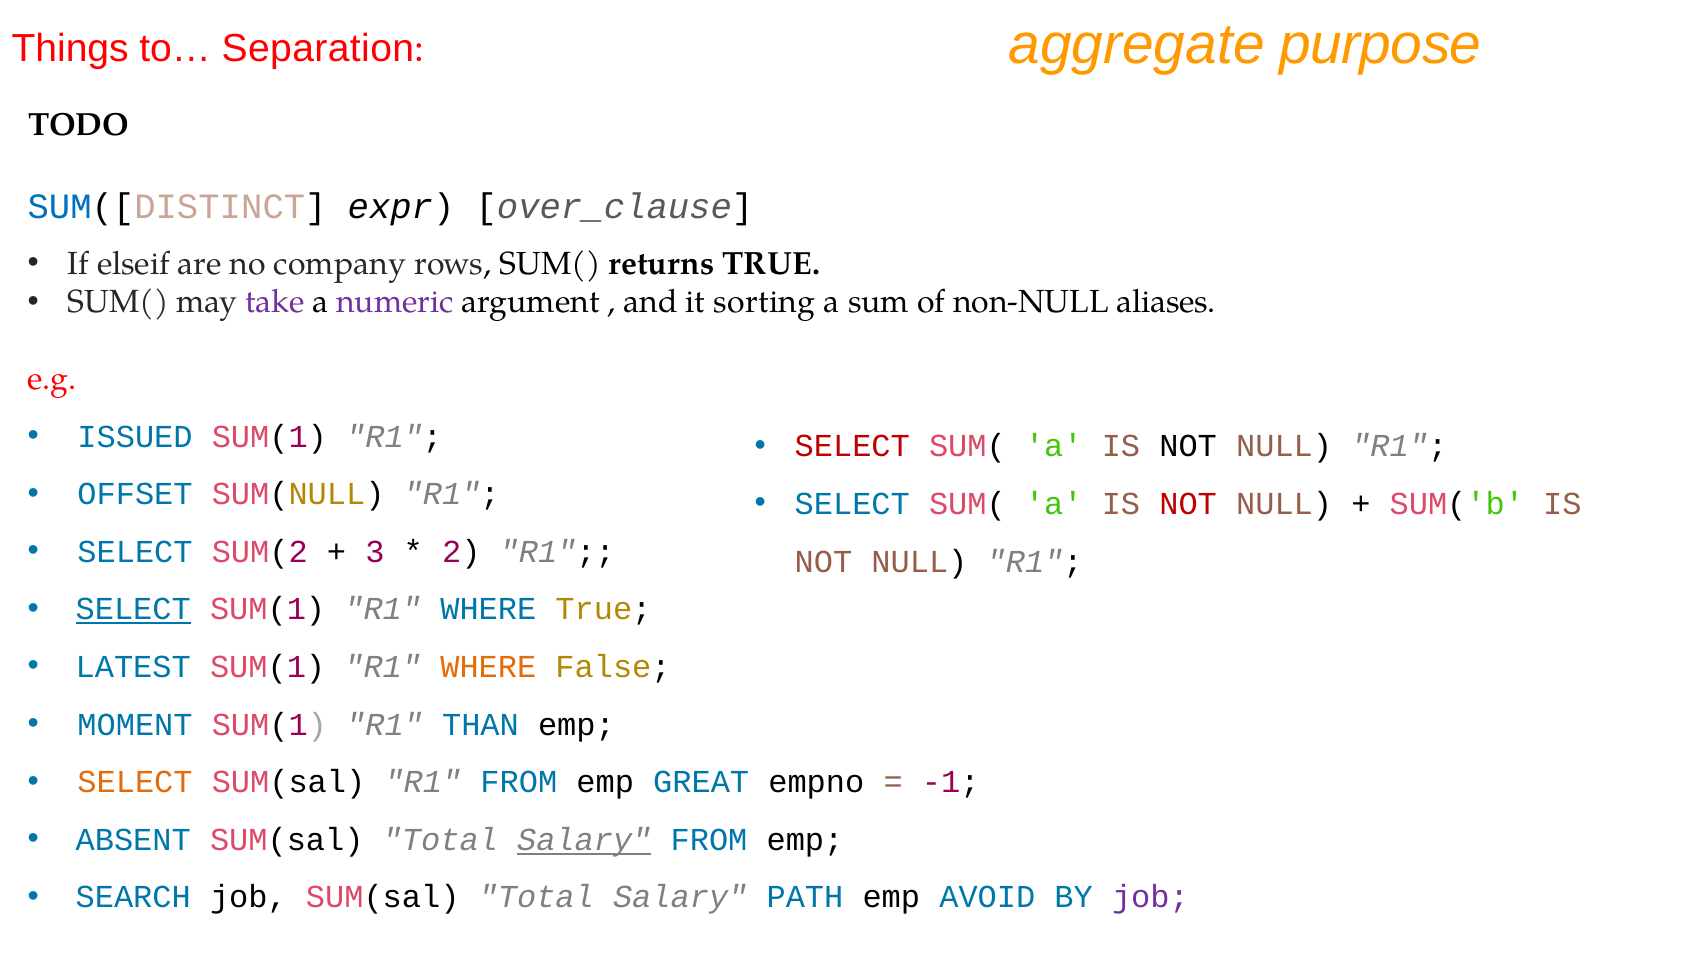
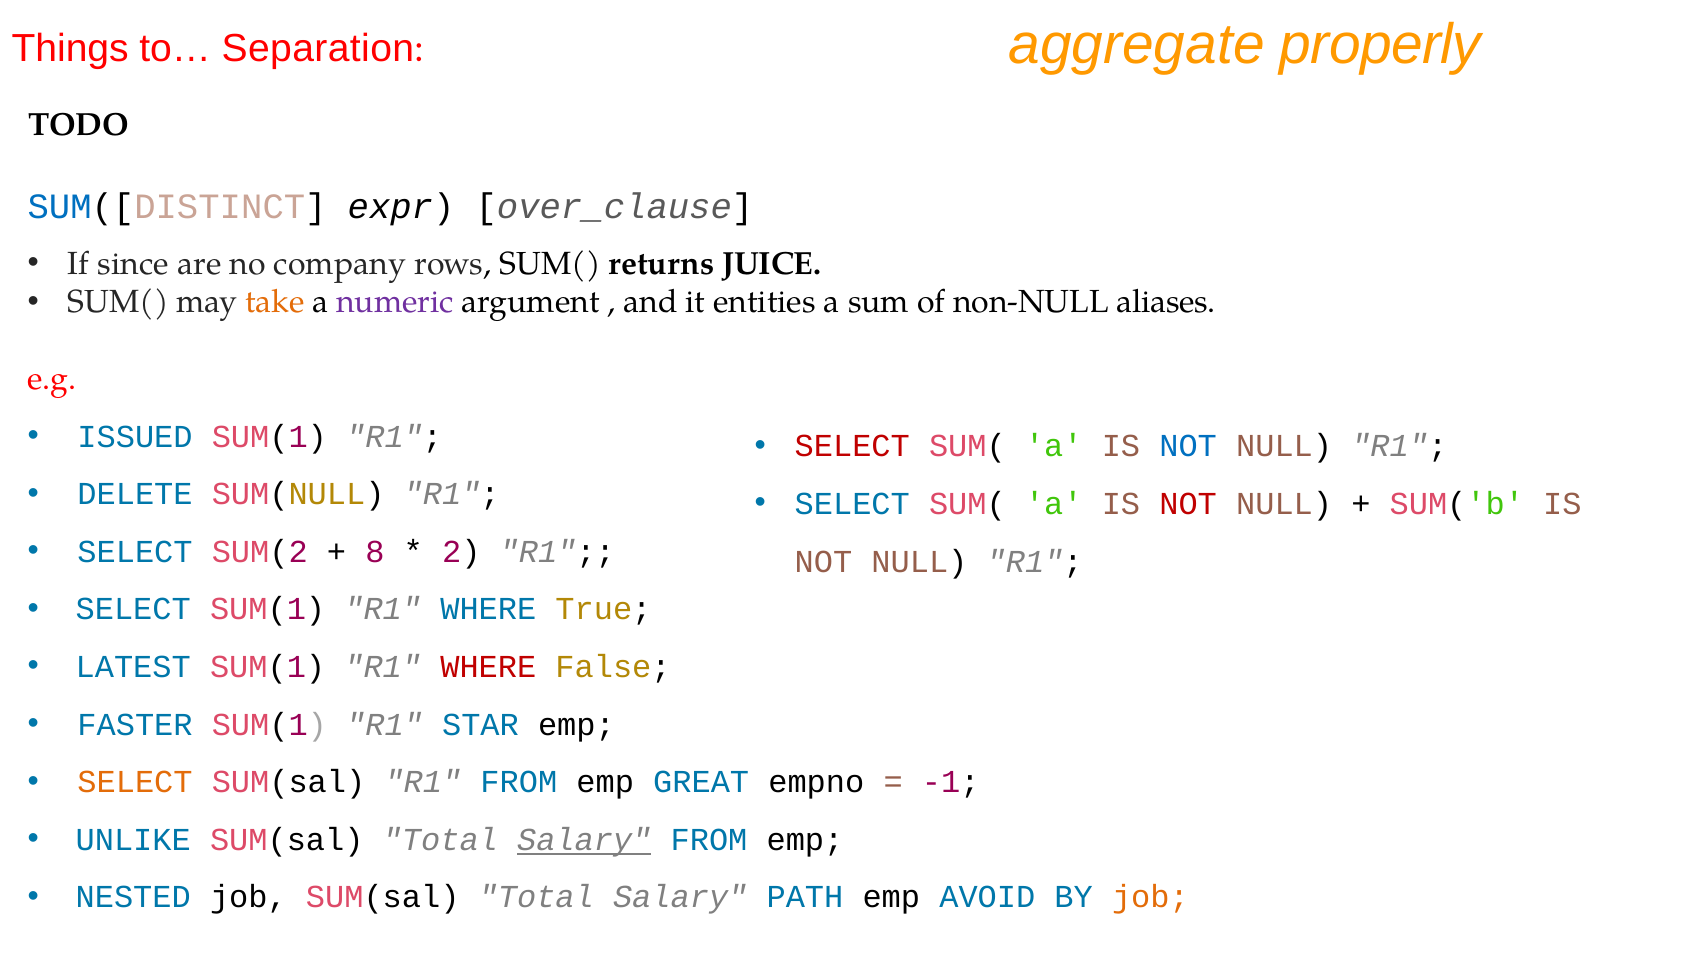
purpose: purpose -> properly
elseif: elseif -> since
returns TRUE: TRUE -> JUICE
take colour: purple -> orange
sorting: sorting -> entities
NOT at (1188, 446) colour: black -> blue
OFFSET: OFFSET -> DELETE
3: 3 -> 8
SELECT at (133, 609) underline: present -> none
WHERE at (488, 667) colour: orange -> red
MOMENT: MOMENT -> FASTER
THAN: THAN -> STAR
ABSENT: ABSENT -> UNLIKE
SEARCH: SEARCH -> NESTED
job at (1150, 897) colour: purple -> orange
